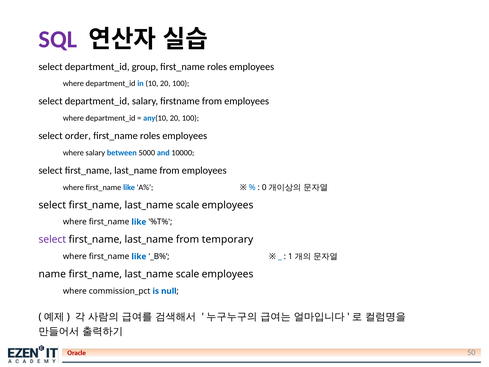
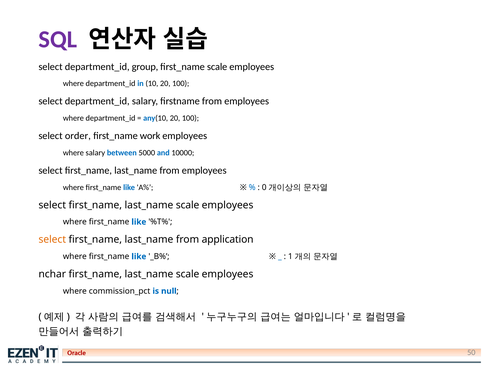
roles at (217, 67): roles -> scale
roles at (150, 136): roles -> work
select at (52, 239) colour: purple -> orange
temporary: temporary -> application
name: name -> nchar
